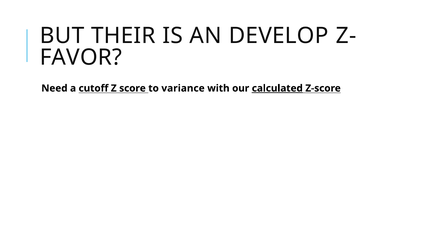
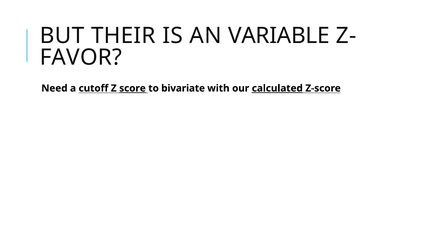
DEVELOP: DEVELOP -> VARIABLE
score underline: none -> present
variance: variance -> bivariate
